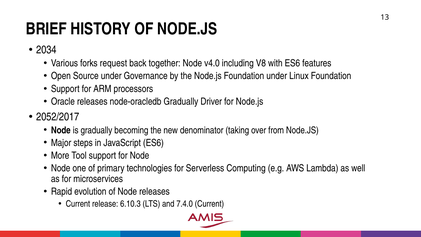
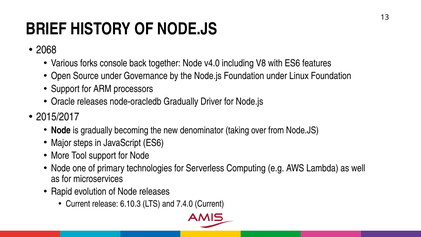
2034: 2034 -> 2068
request: request -> console
2052/2017: 2052/2017 -> 2015/2017
